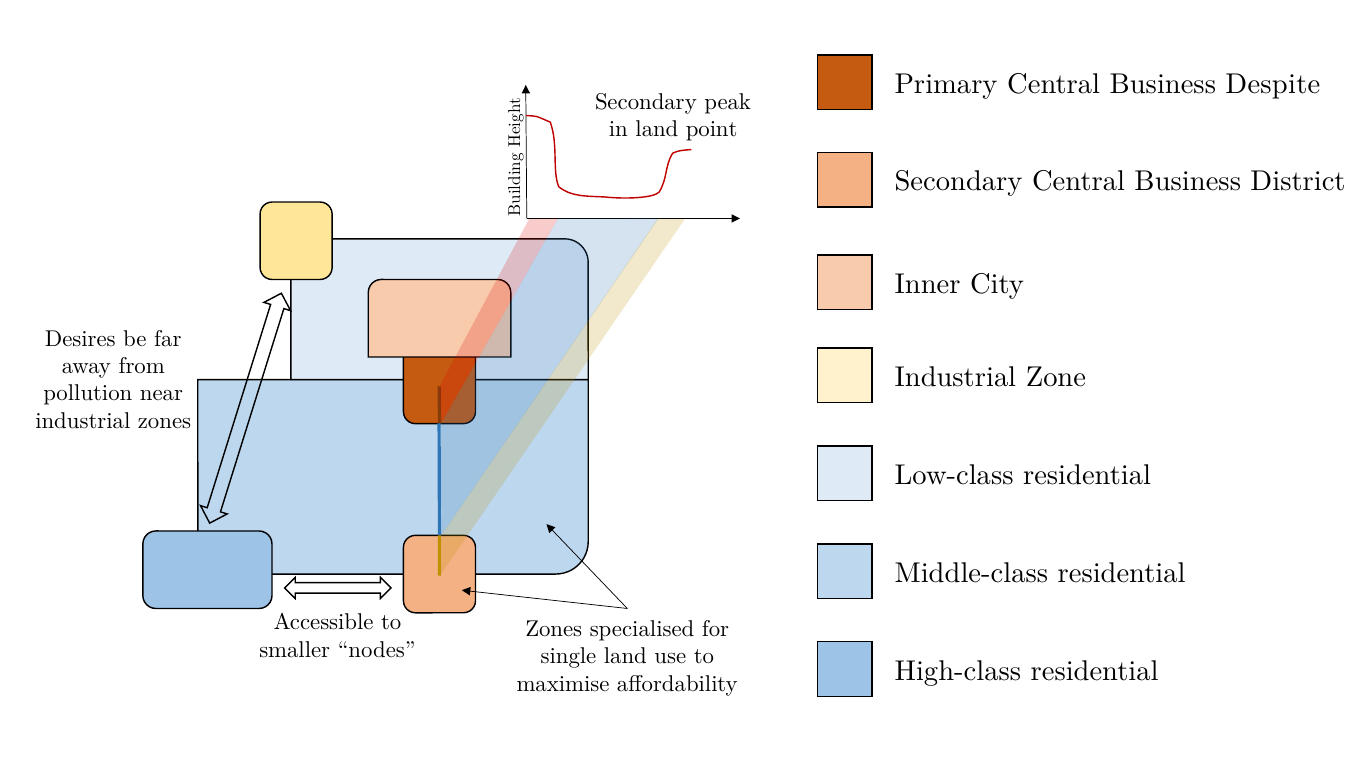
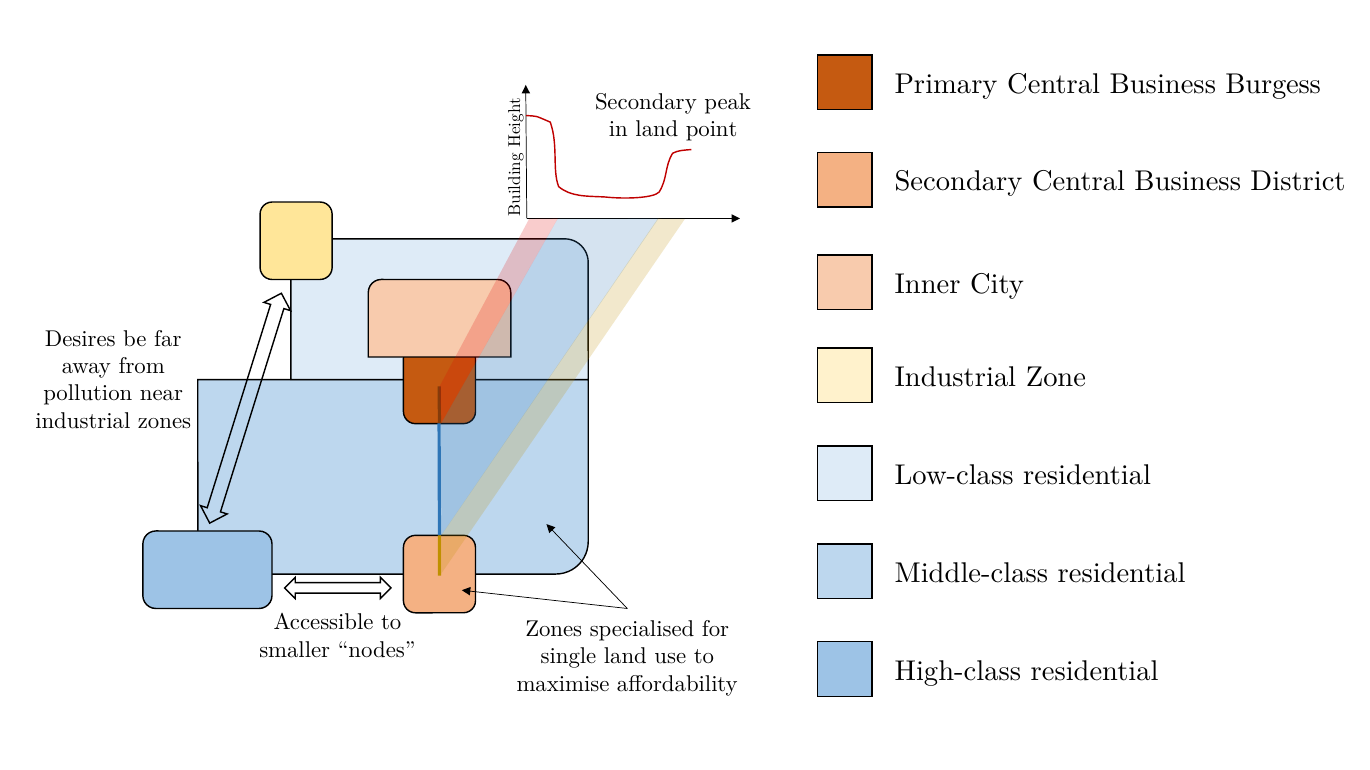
Despite: Despite -> Burgess
